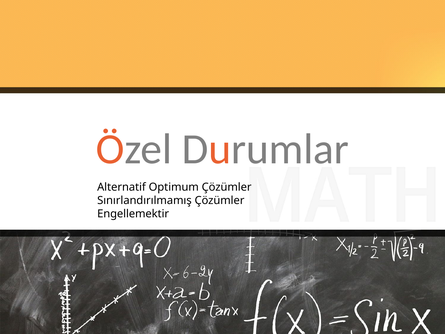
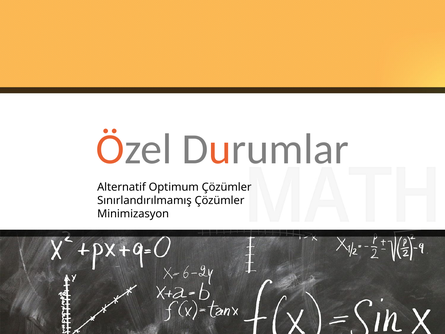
Engellemektir: Engellemektir -> Minimizasyon
